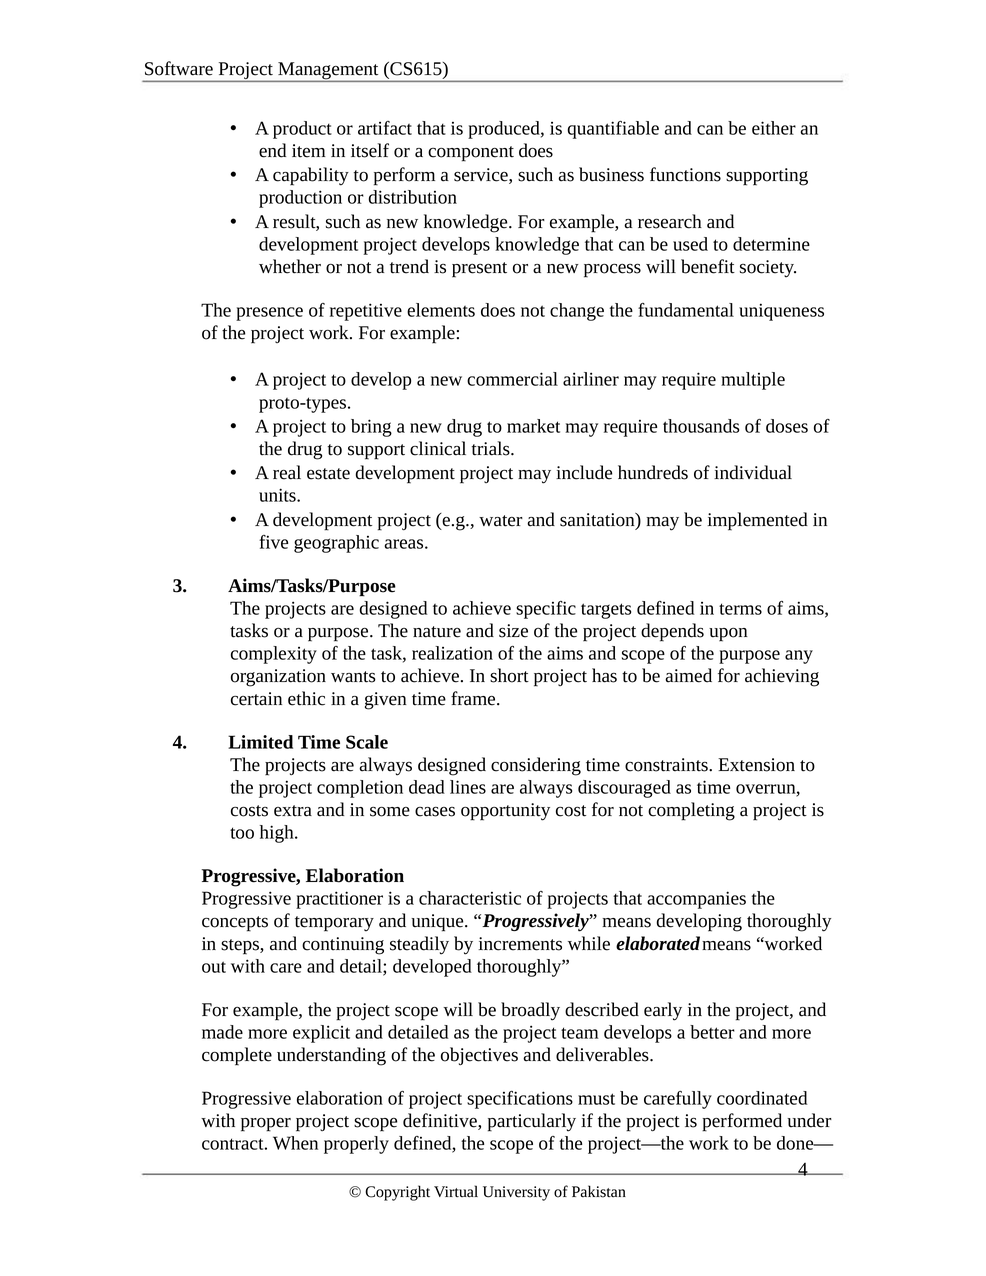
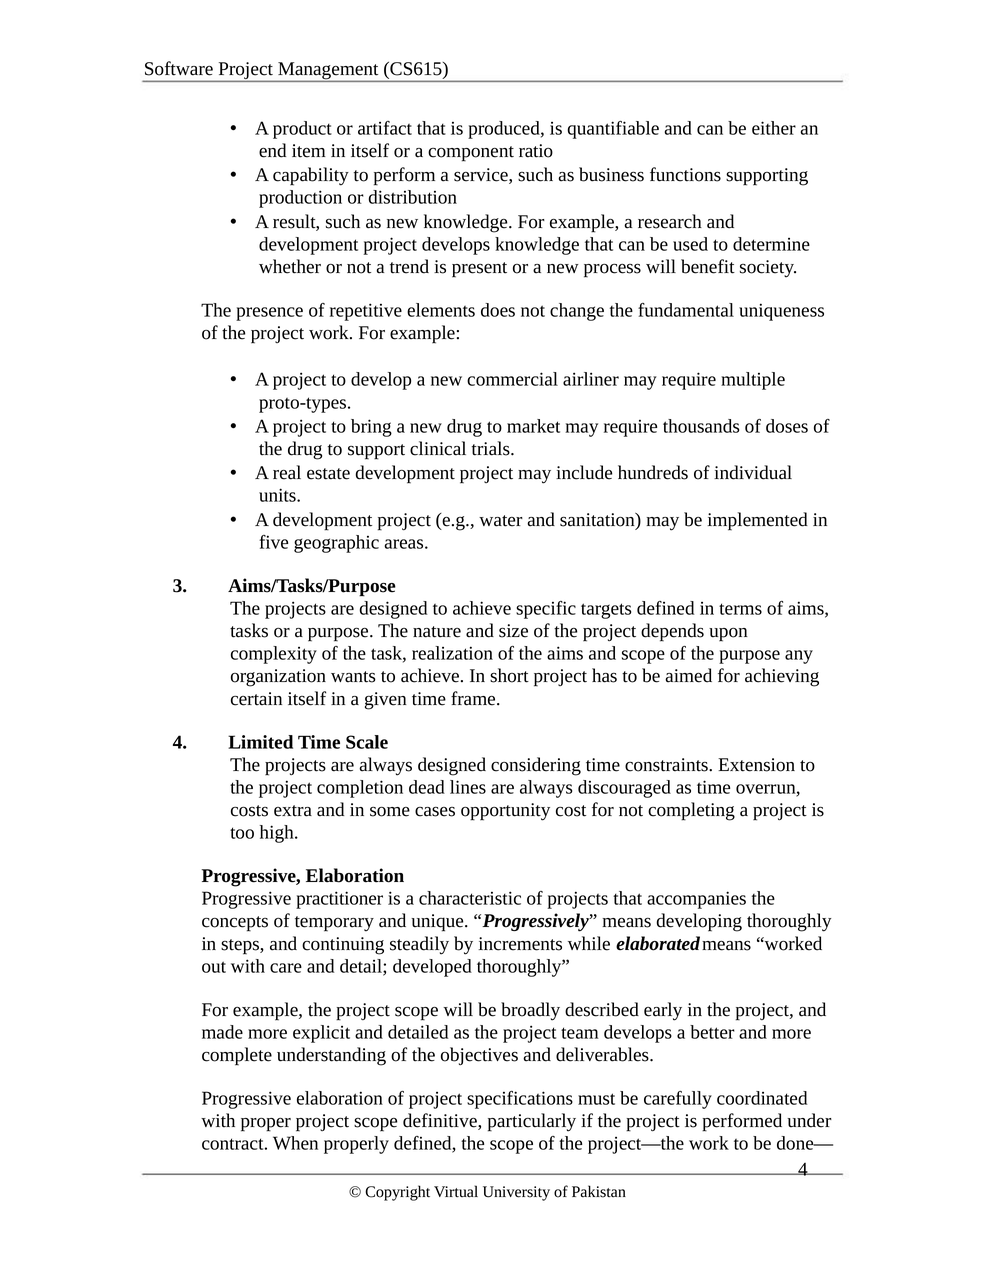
component does: does -> ratio
certain ethic: ethic -> itself
